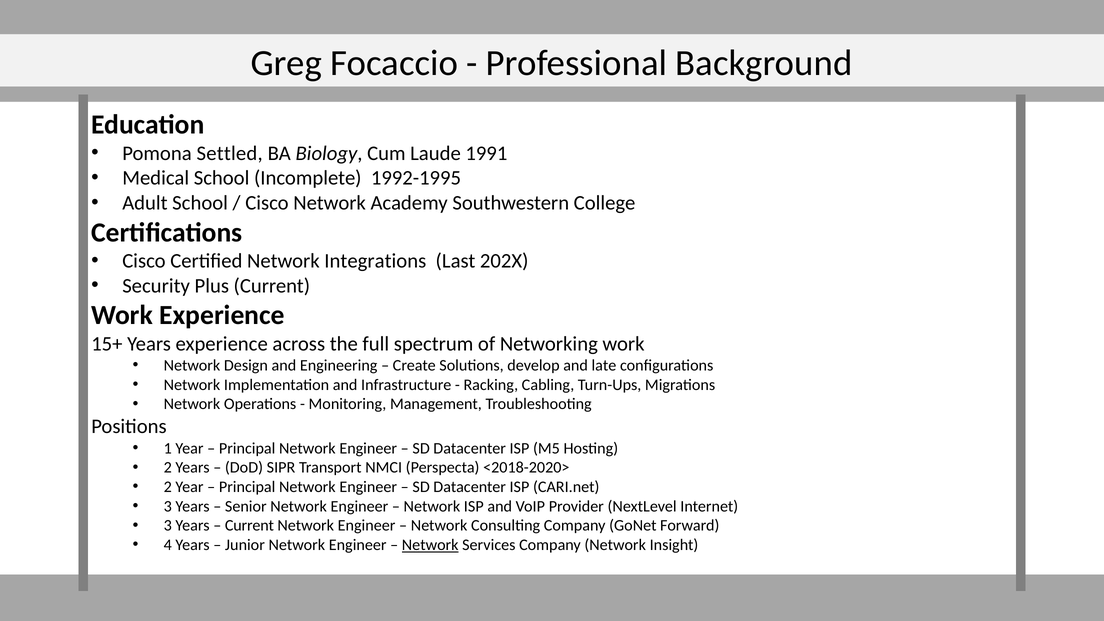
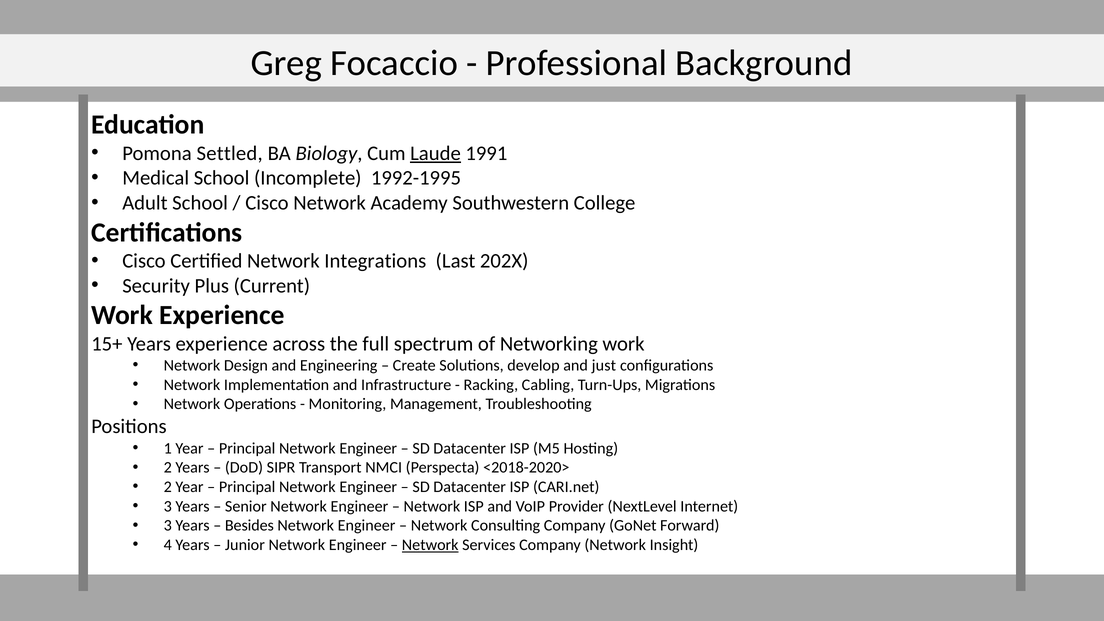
Laude underline: none -> present
late: late -> just
Current at (249, 526): Current -> Besides
